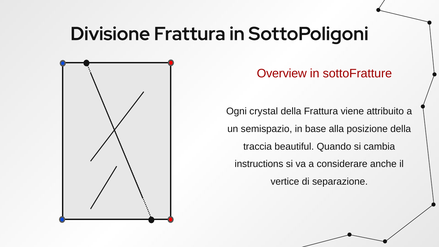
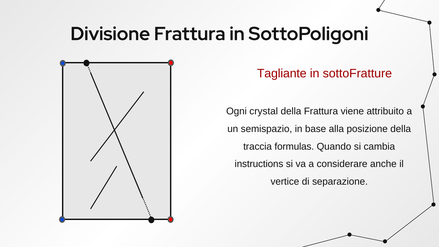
Overview: Overview -> Tagliante
beautiful: beautiful -> formulas
